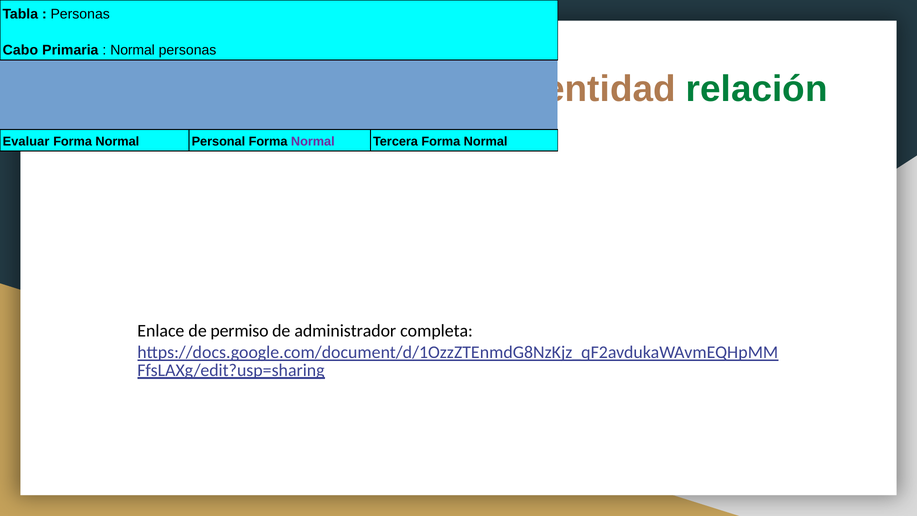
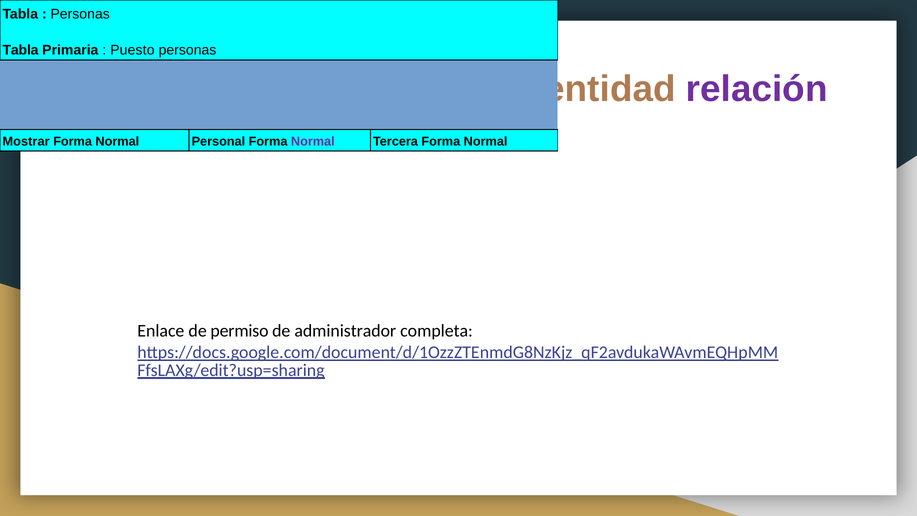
Cabo at (20, 50): Cabo -> Tabla
Normal at (133, 50): Normal -> Puesto
relación colour: green -> purple
Evaluar: Evaluar -> Mostrar
